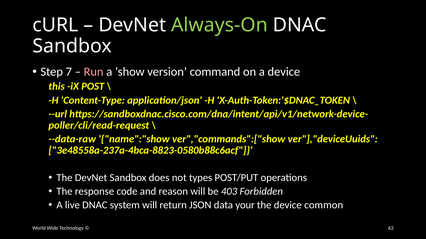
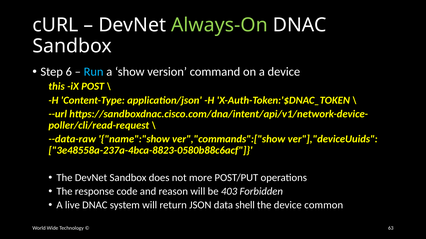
7: 7 -> 6
Run colour: pink -> light blue
types: types -> more
your: your -> shell
